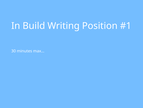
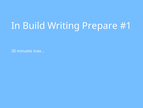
Position: Position -> Prepare
